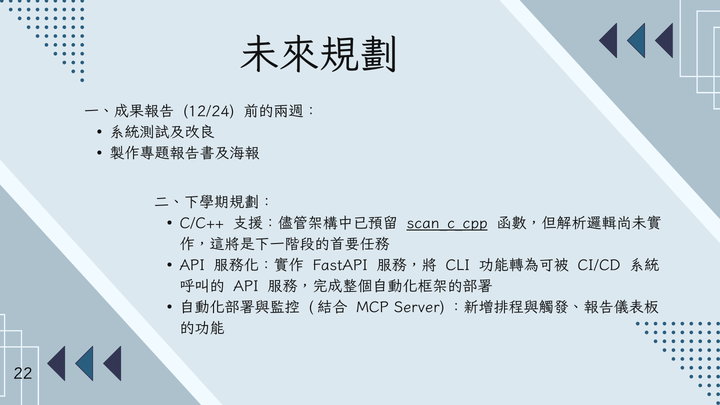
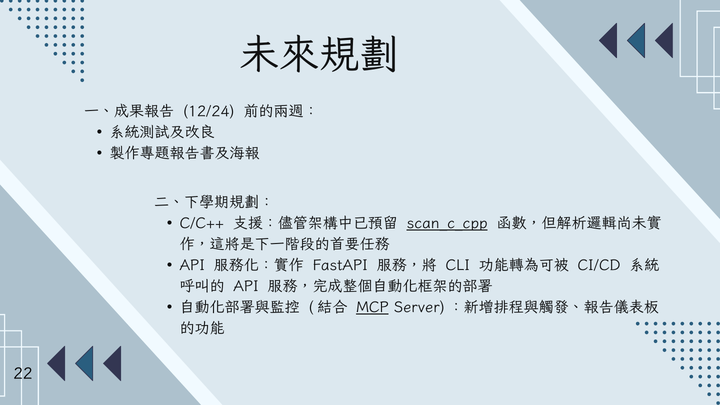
MCP underline: none -> present
